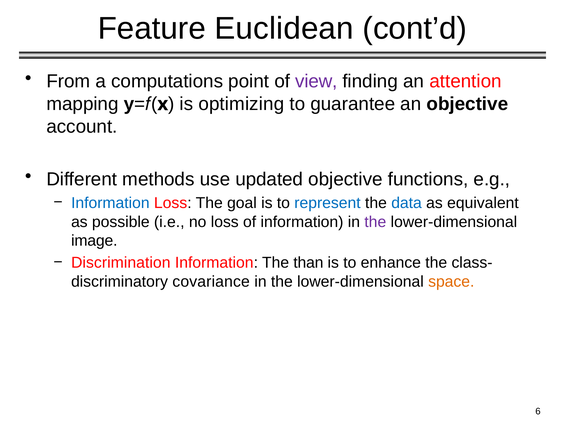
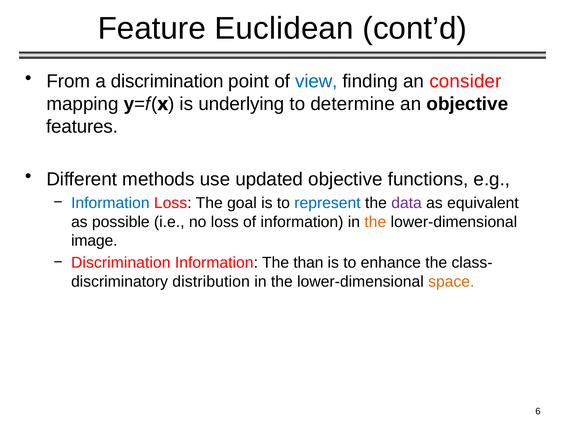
a computations: computations -> discrimination
view colour: purple -> blue
attention: attention -> consider
optimizing: optimizing -> underlying
guarantee: guarantee -> determine
account: account -> features
data colour: blue -> purple
the at (375, 222) colour: purple -> orange
covariance: covariance -> distribution
